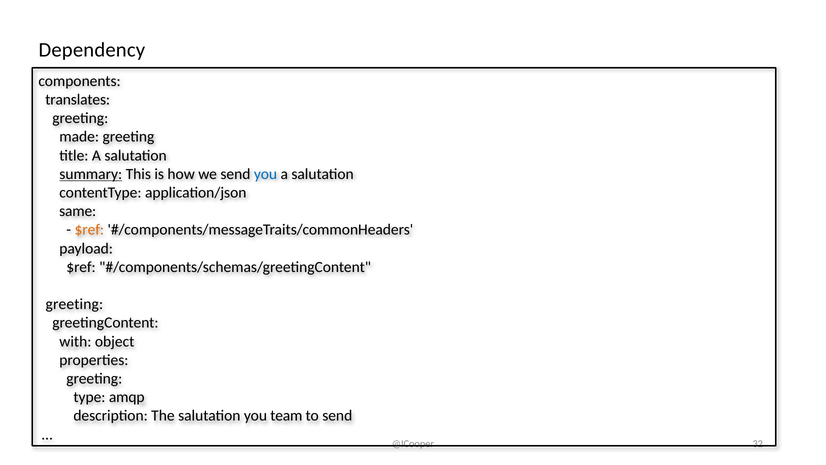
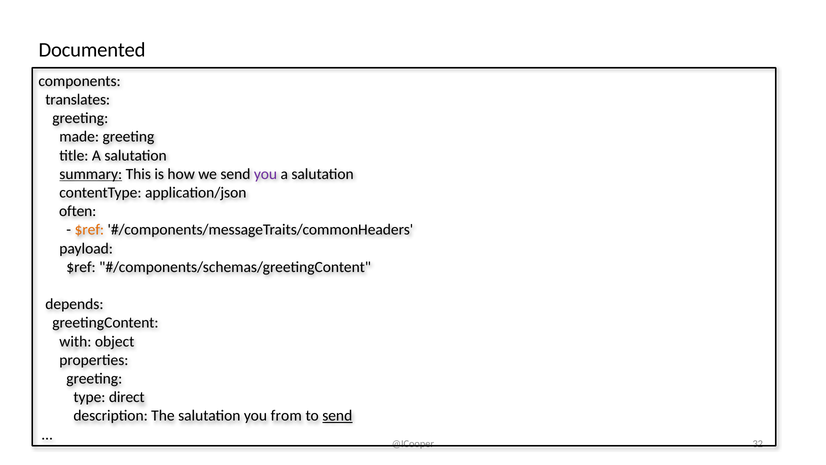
Dependency: Dependency -> Documented
you at (265, 174) colour: blue -> purple
same: same -> often
greeting at (74, 304): greeting -> depends
amqp: amqp -> direct
team: team -> from
send at (337, 416) underline: none -> present
